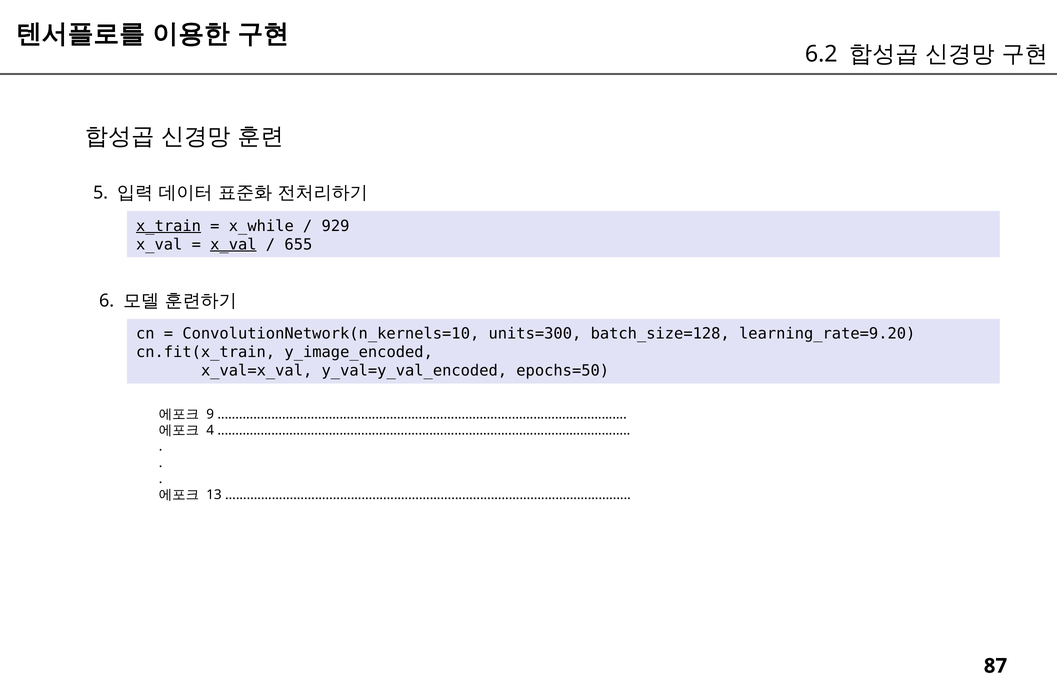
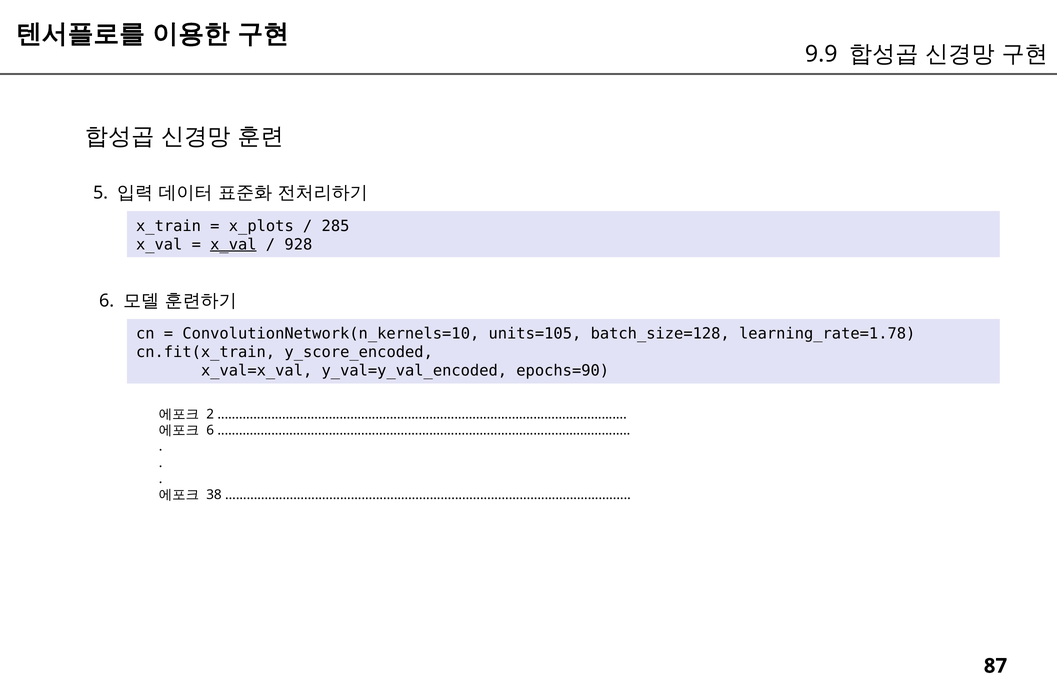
6.2: 6.2 -> 9.9
x_train underline: present -> none
x_while: x_while -> x_plots
929: 929 -> 285
655: 655 -> 928
units=300: units=300 -> units=105
learning_rate=9.20: learning_rate=9.20 -> learning_rate=1.78
y_image_encoded: y_image_encoded -> y_score_encoded
epochs=50: epochs=50 -> epochs=90
9: 9 -> 2
4 at (210, 430): 4 -> 6
13: 13 -> 38
